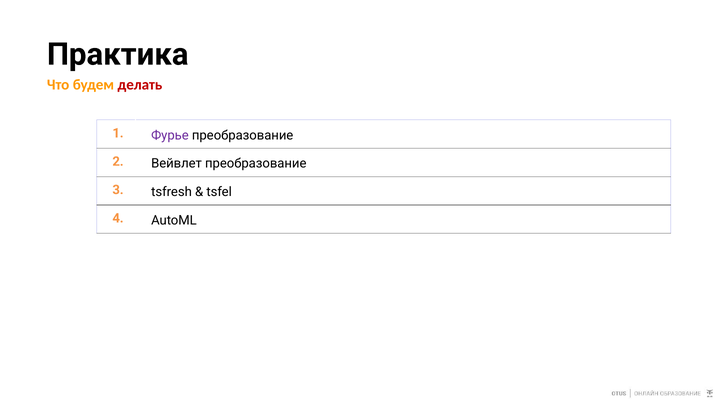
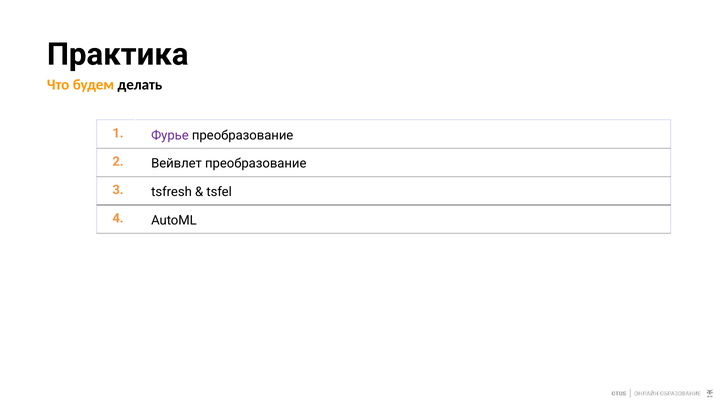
делать colour: red -> black
